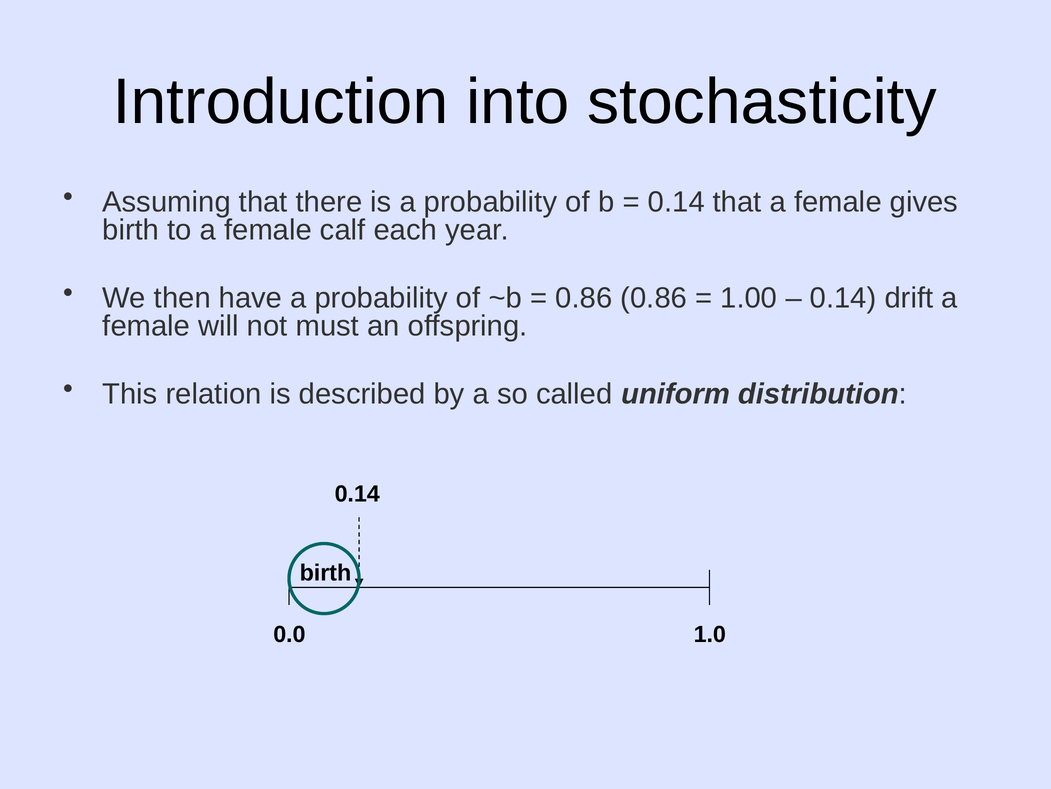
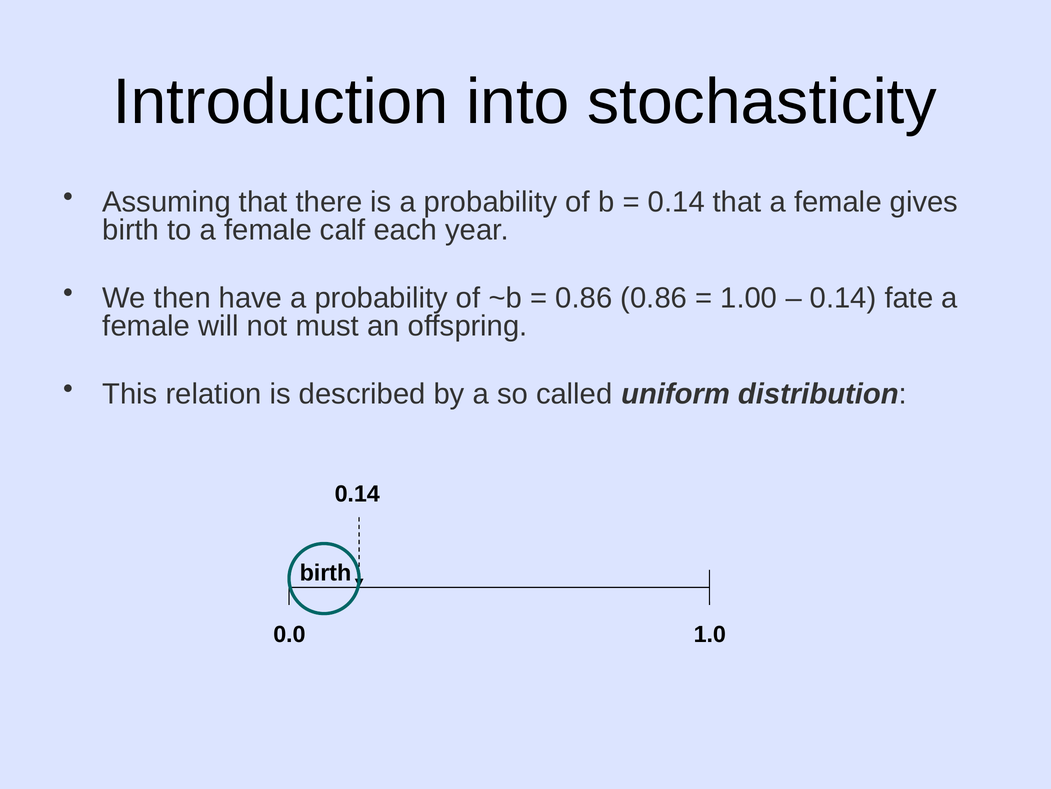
drift: drift -> fate
